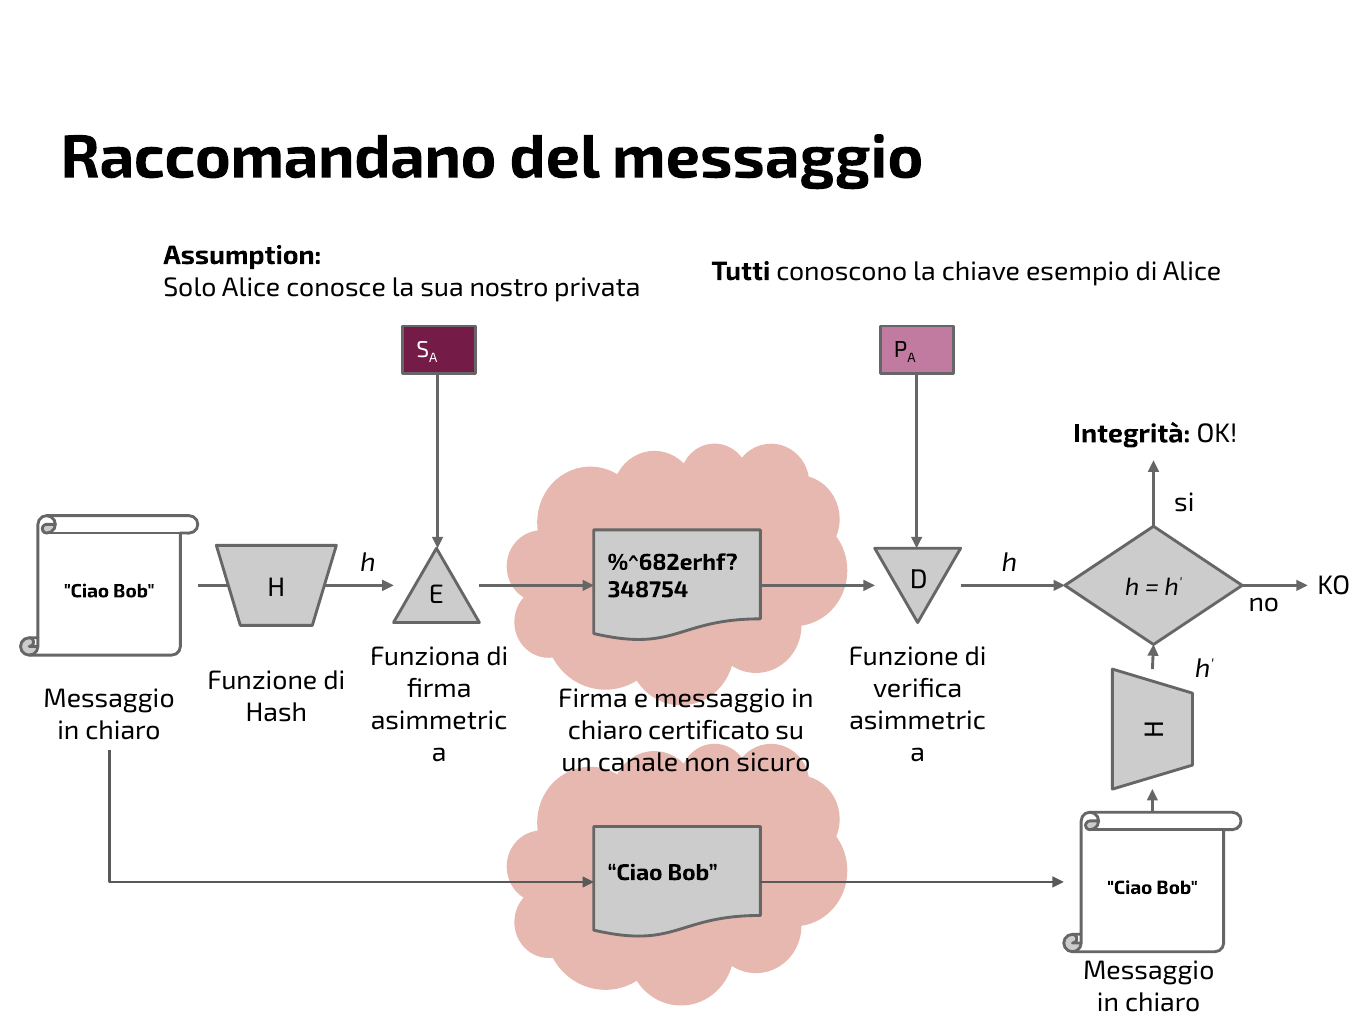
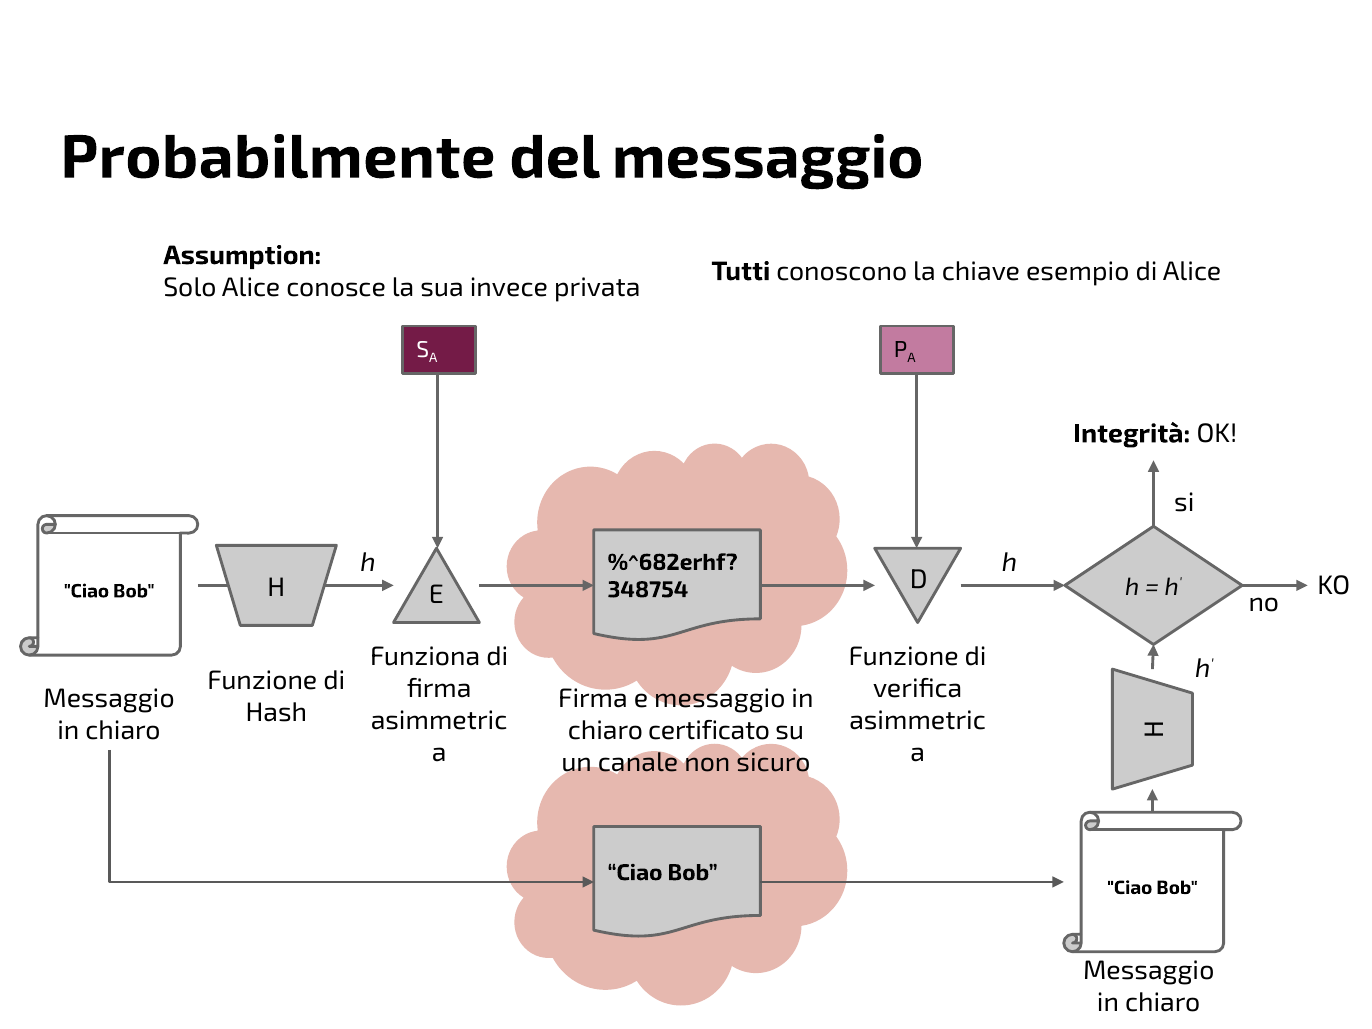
Raccomandano: Raccomandano -> Probabilmente
nostro: nostro -> invece
